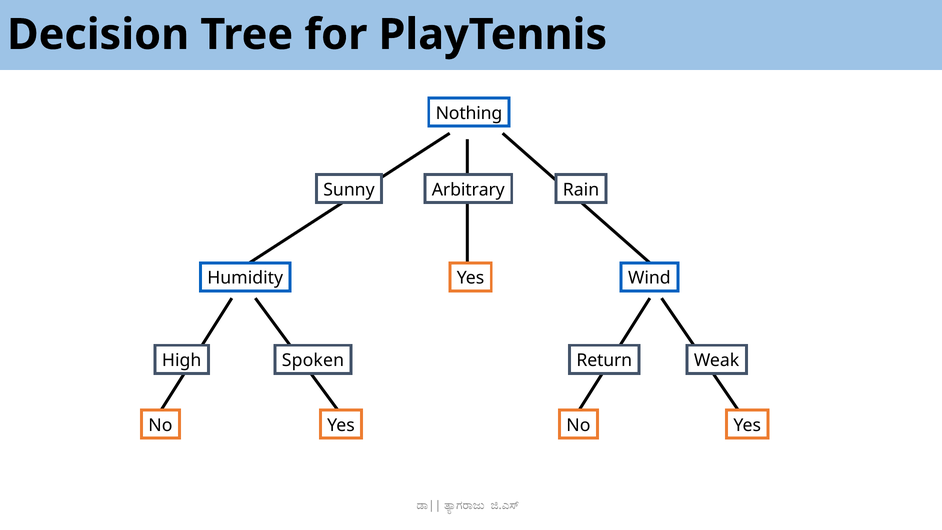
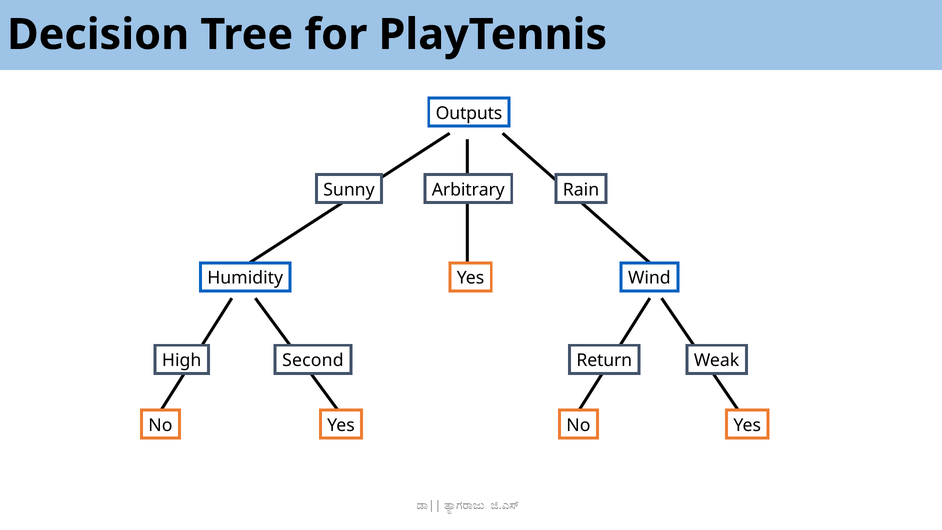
Nothing: Nothing -> Outputs
Spoken: Spoken -> Second
